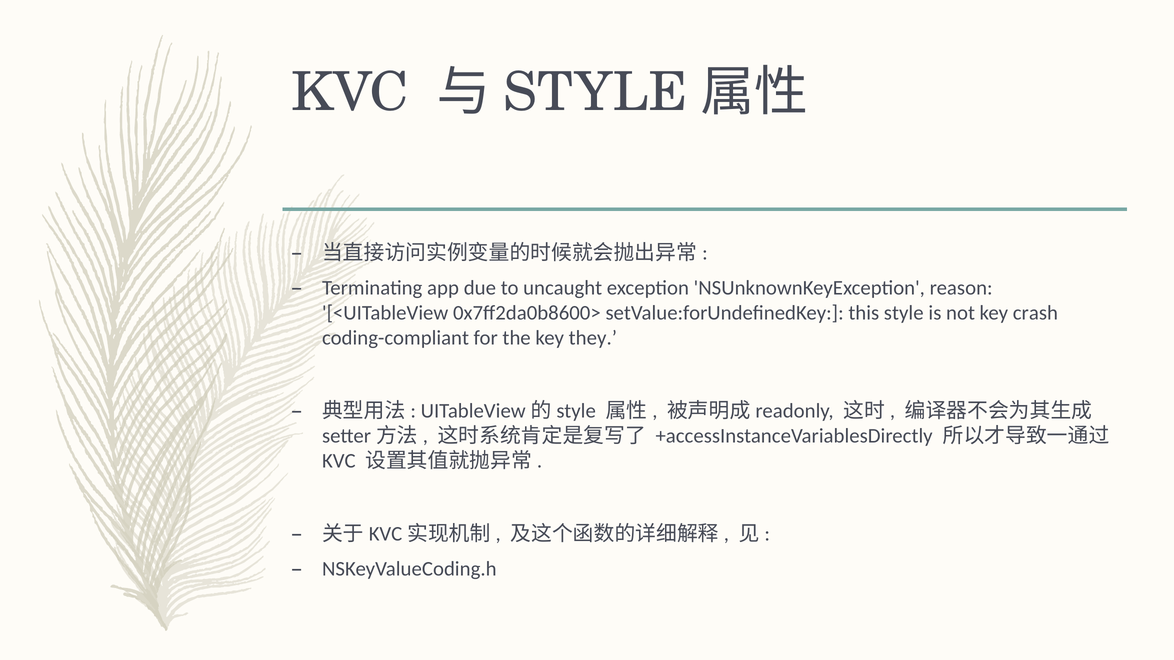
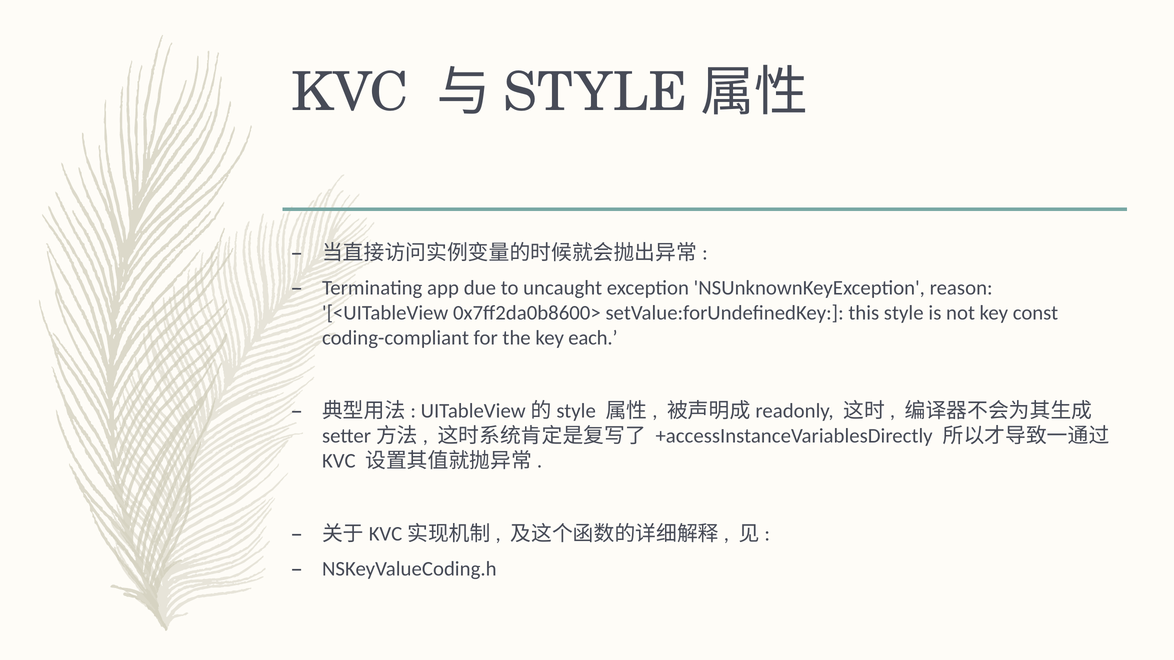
crash: crash -> const
they: they -> each
